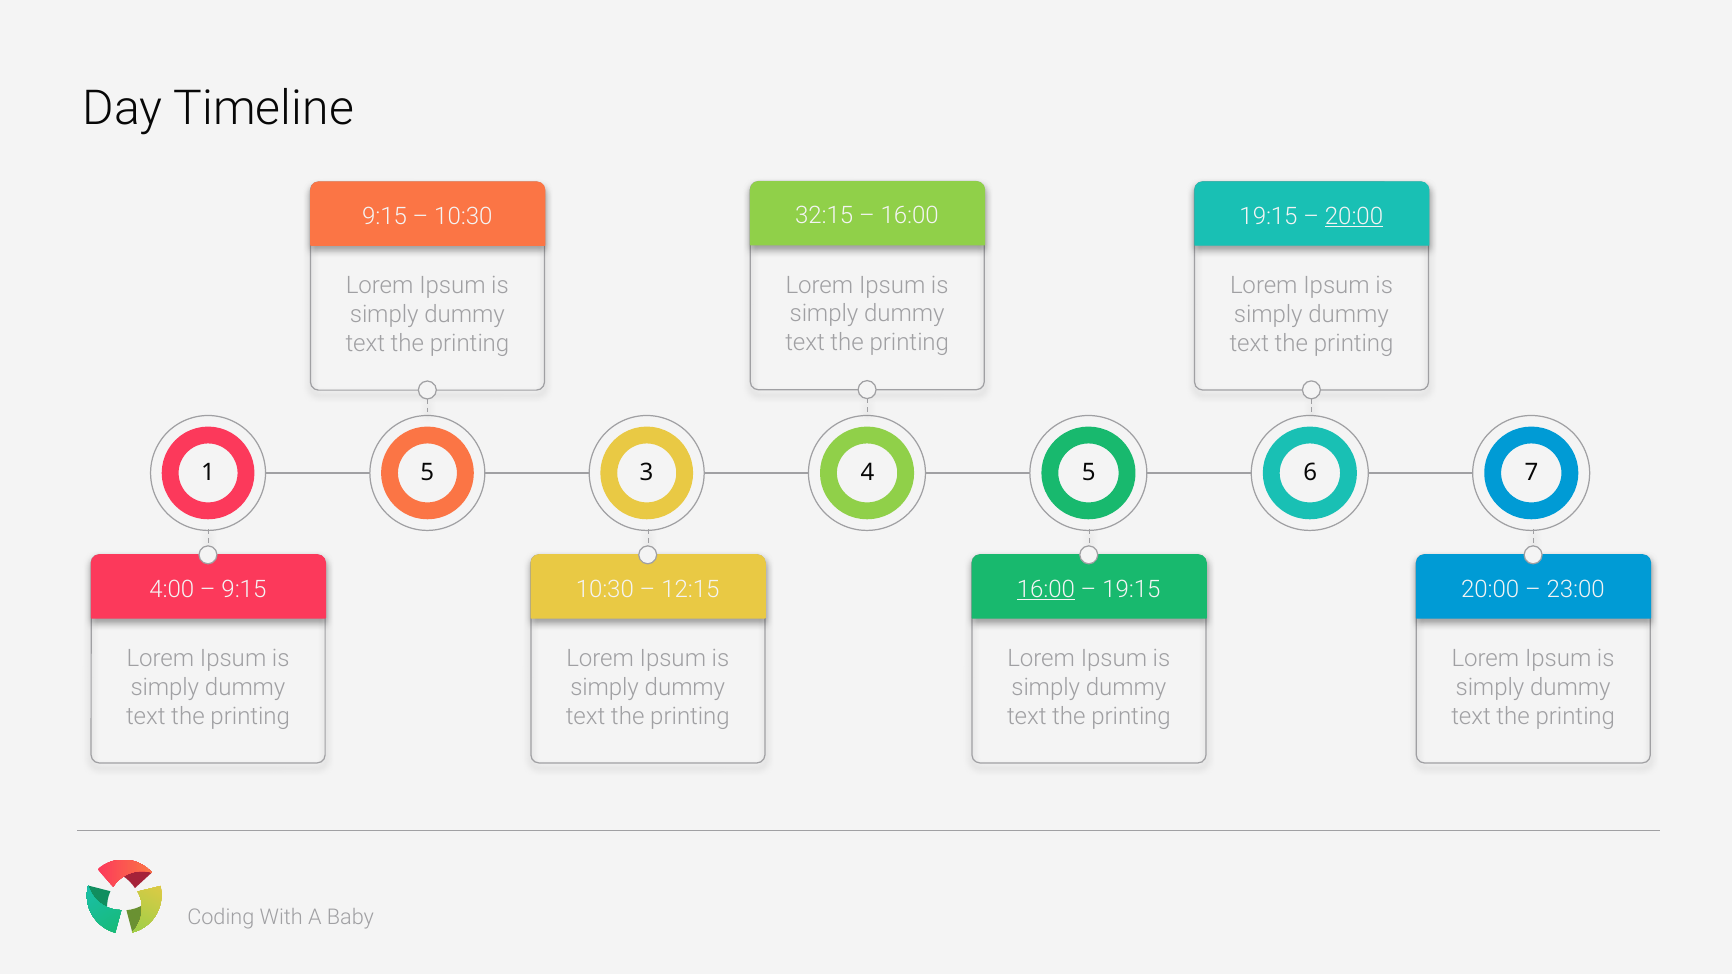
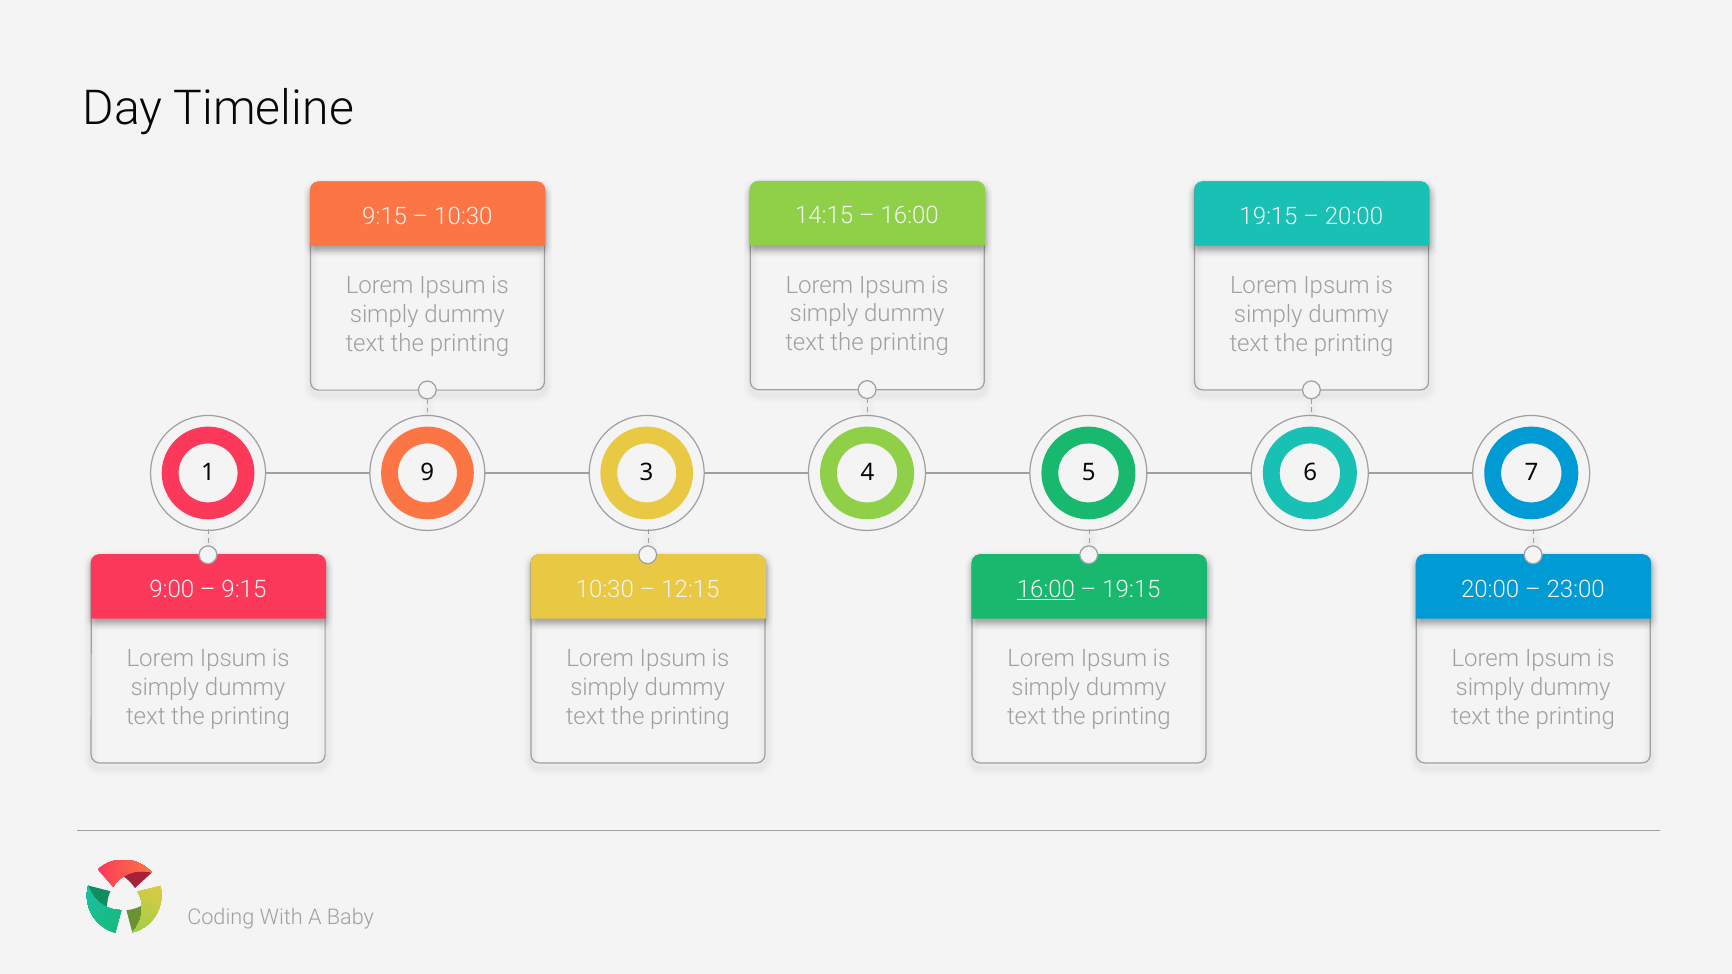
32:15: 32:15 -> 14:15
20:00 at (1354, 216) underline: present -> none
1 5: 5 -> 9
4:00: 4:00 -> 9:00
